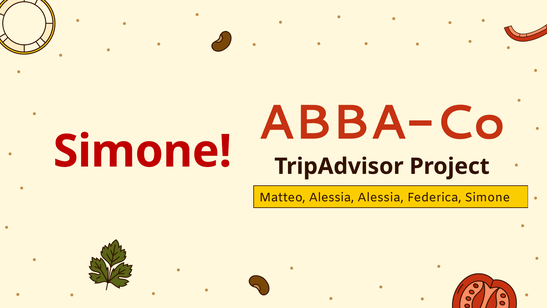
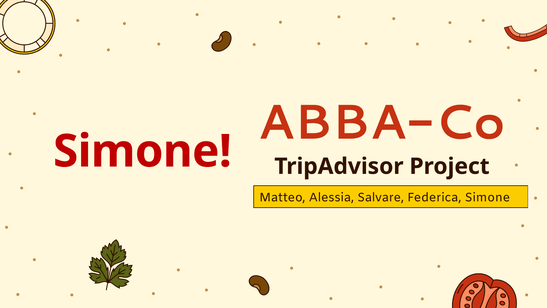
Alessia Alessia: Alessia -> Salvare
